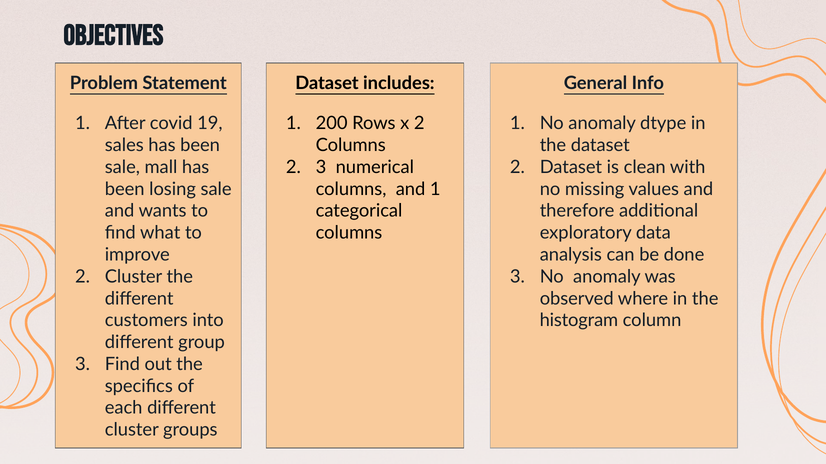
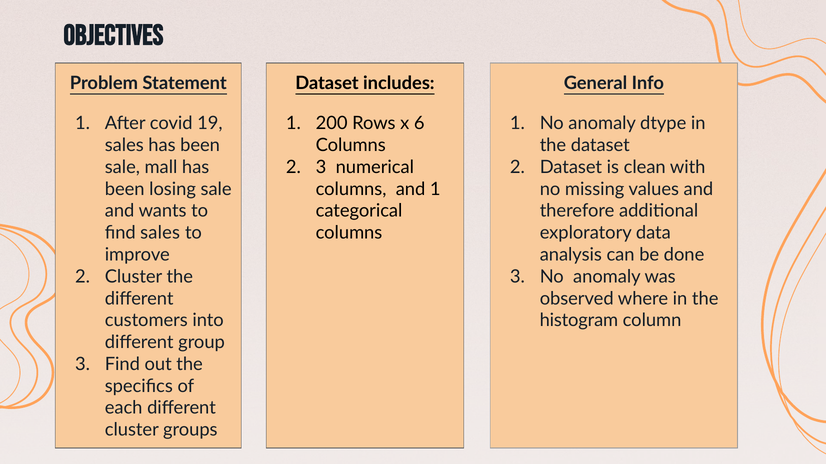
x 2: 2 -> 6
find what: what -> sales
